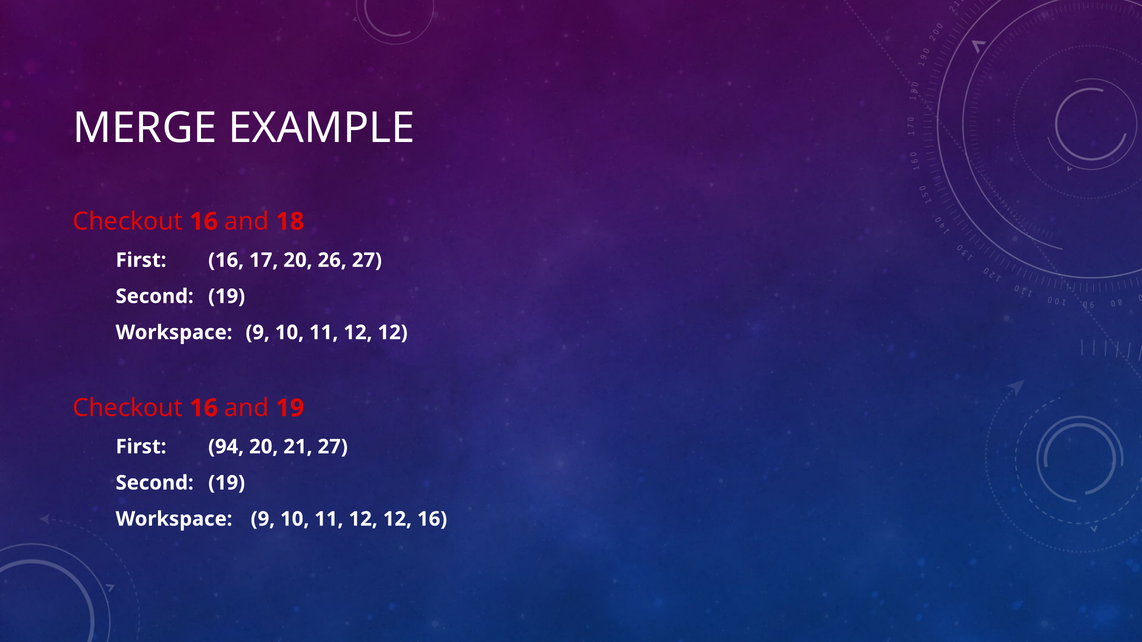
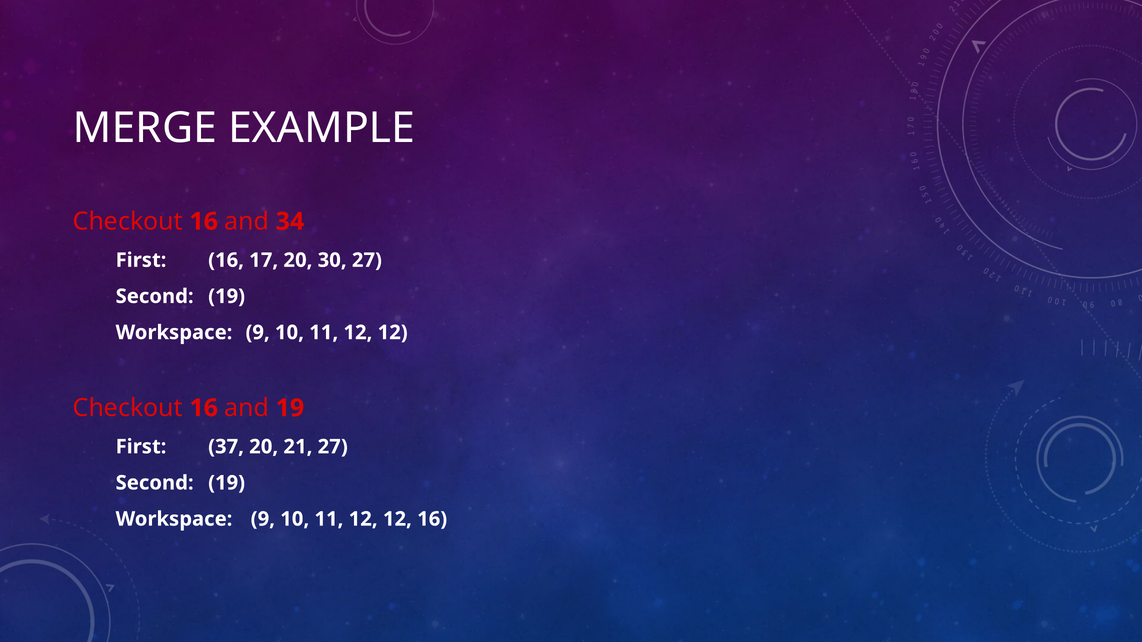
18: 18 -> 34
26: 26 -> 30
94: 94 -> 37
